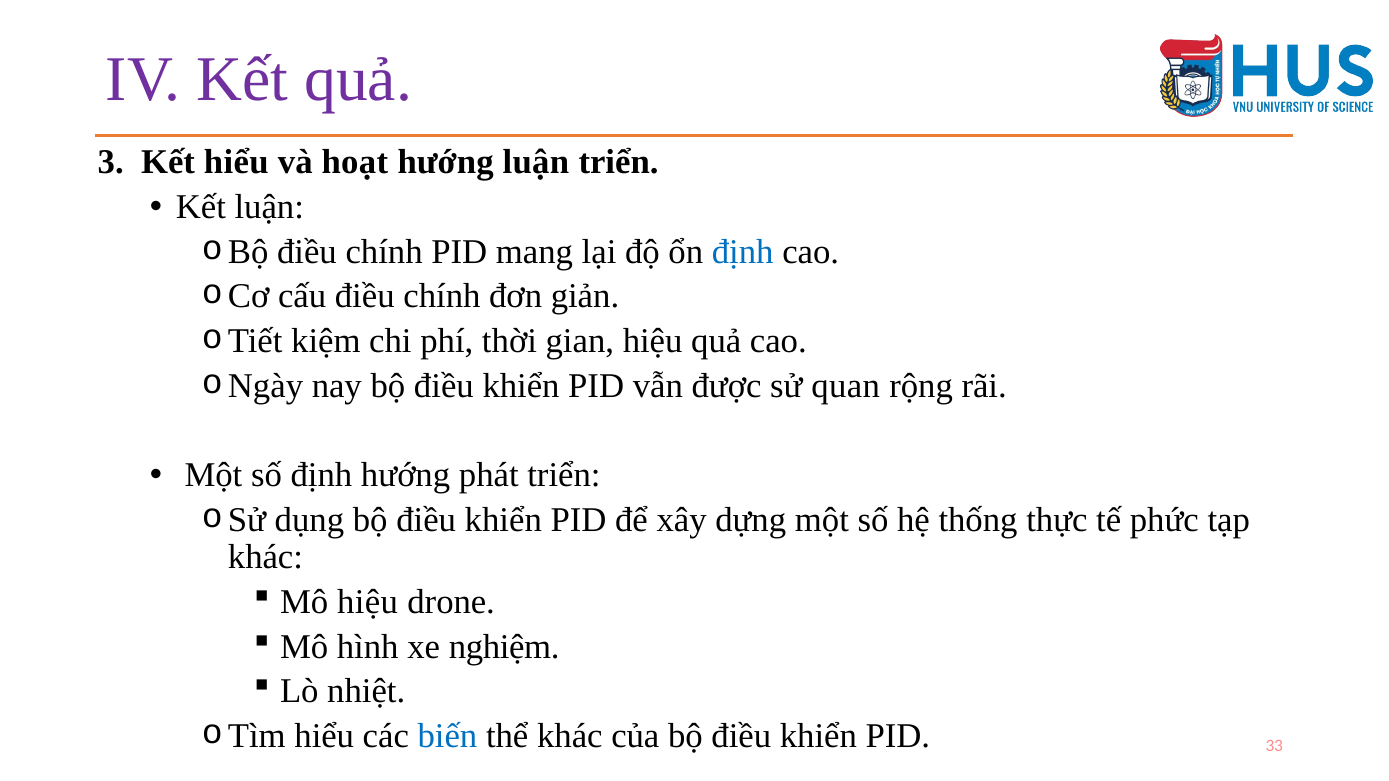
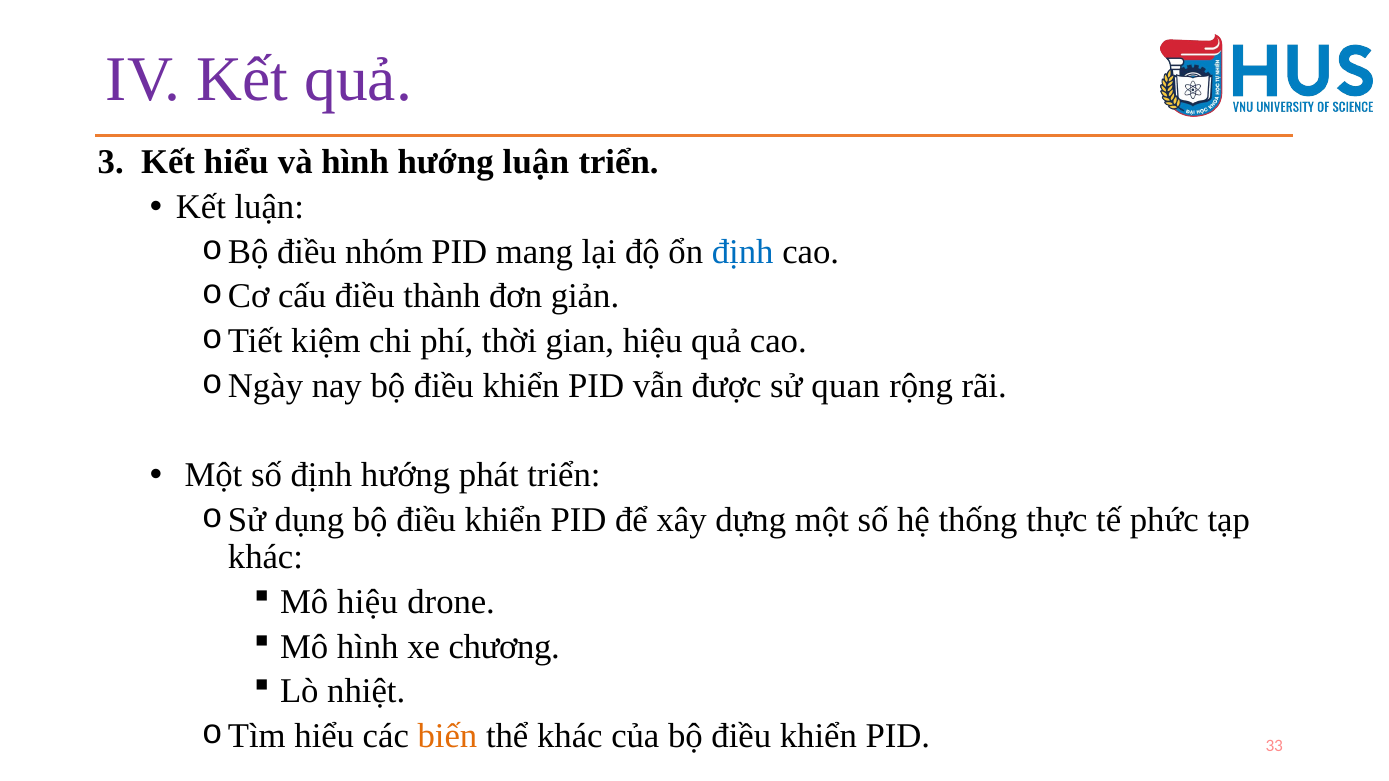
và hoạt: hoạt -> hình
chính at (384, 252): chính -> nhóm
cấu điều chính: chính -> thành
nghiệm: nghiệm -> chương
biến colour: blue -> orange
